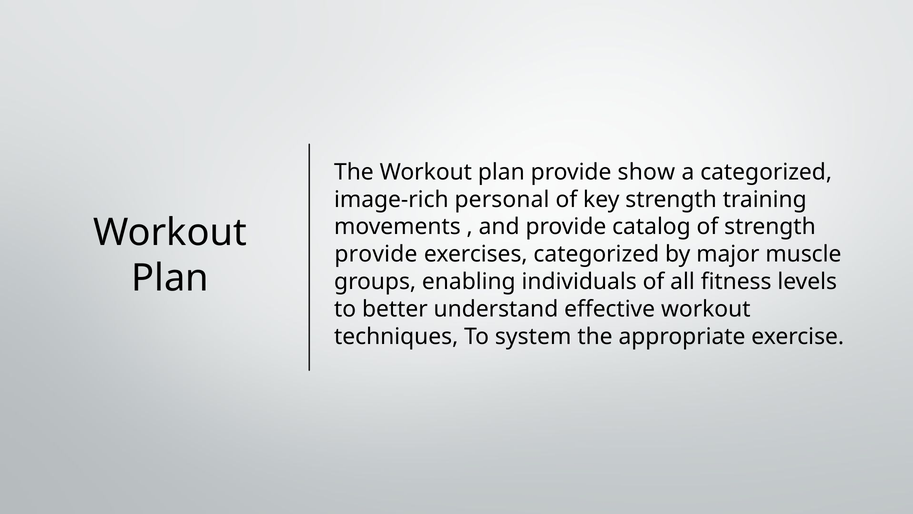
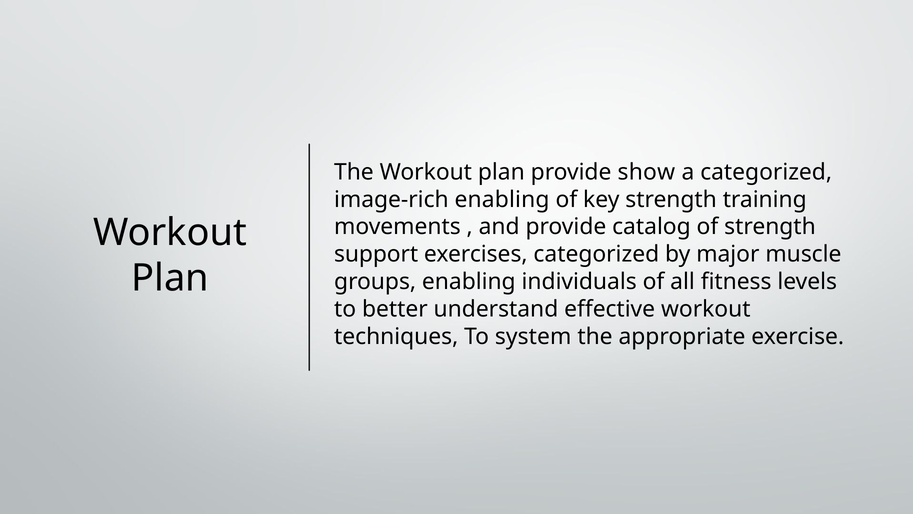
image-rich personal: personal -> enabling
provide at (376, 254): provide -> support
